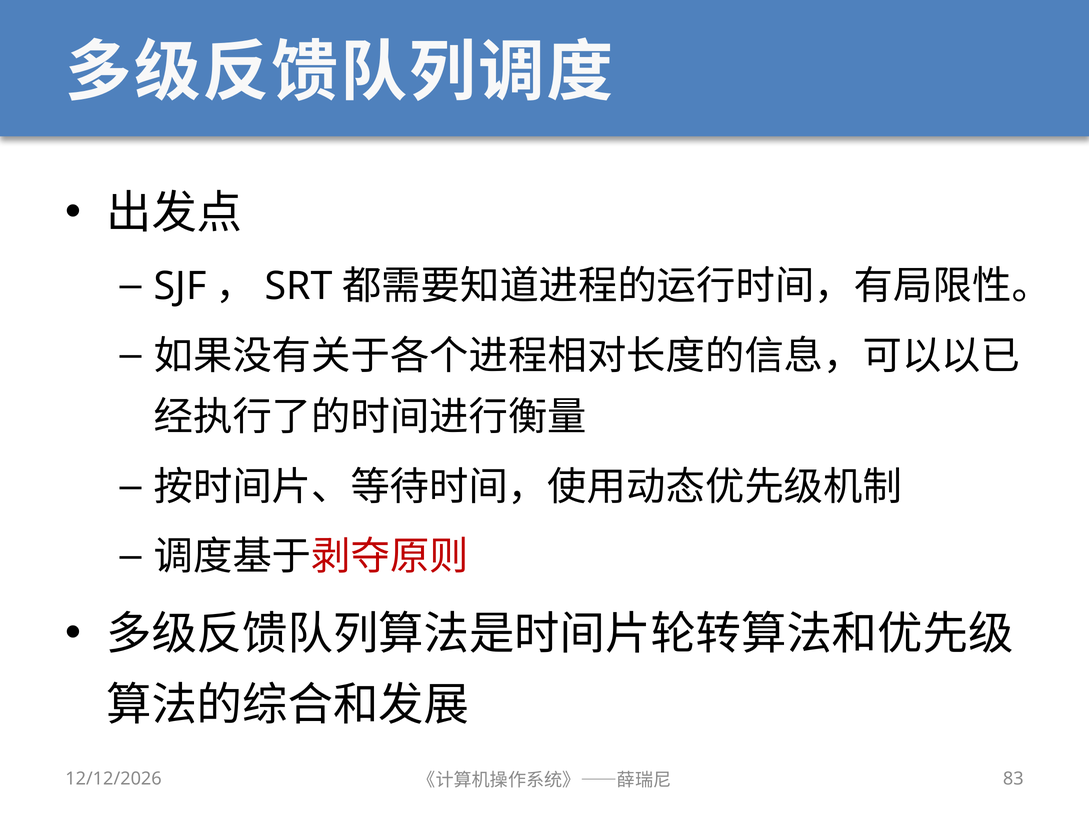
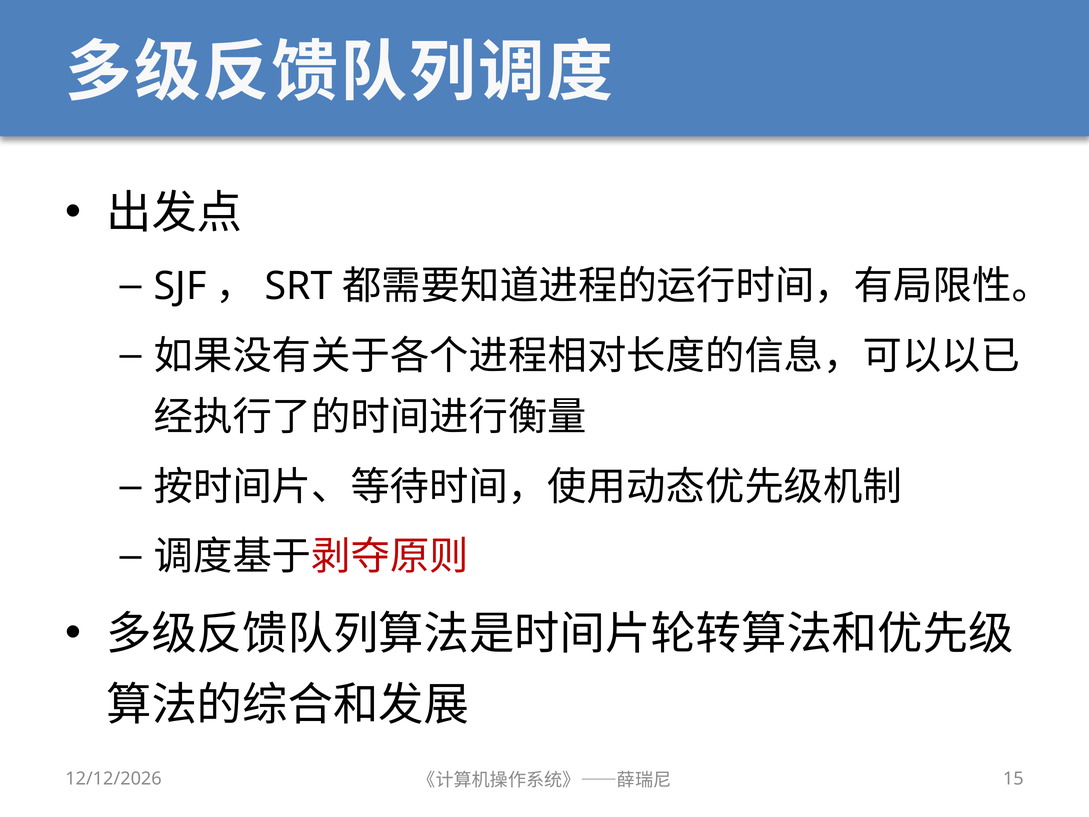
83: 83 -> 15
